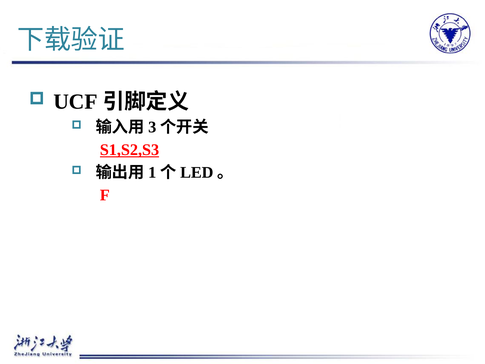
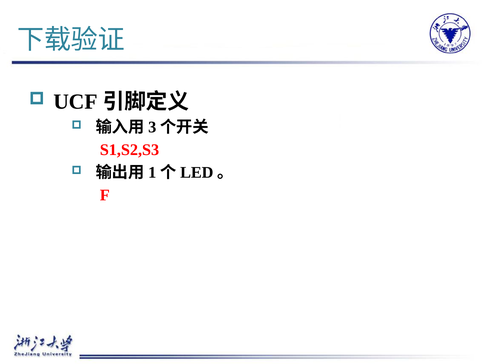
S1,S2,S3 underline: present -> none
